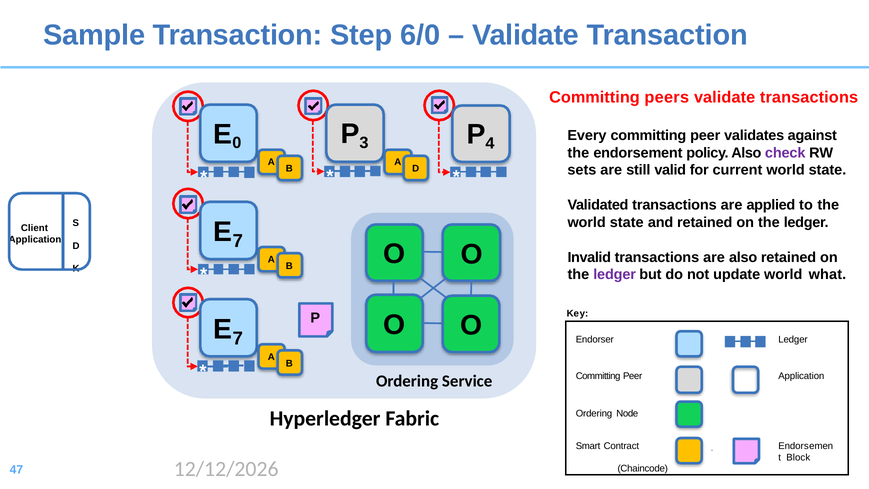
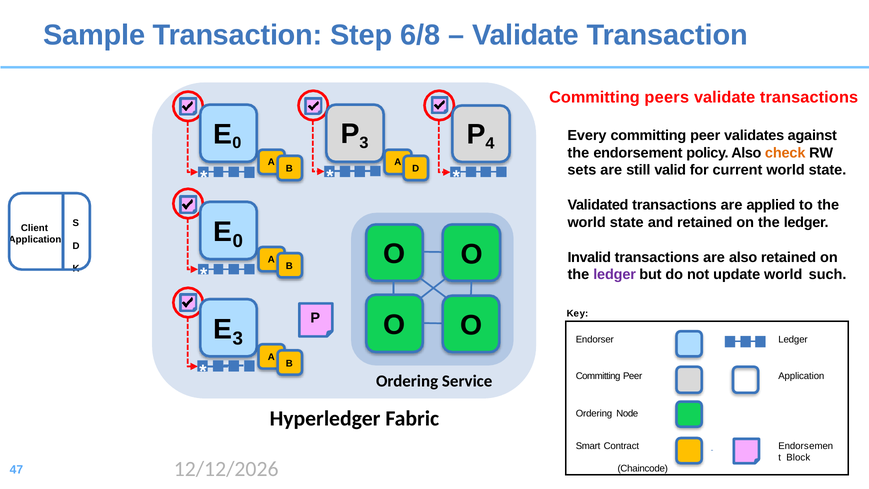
6/0: 6/0 -> 6/8
check colour: purple -> orange
7 at (238, 241): 7 -> 0
what: what -> such
7 at (238, 339): 7 -> 3
